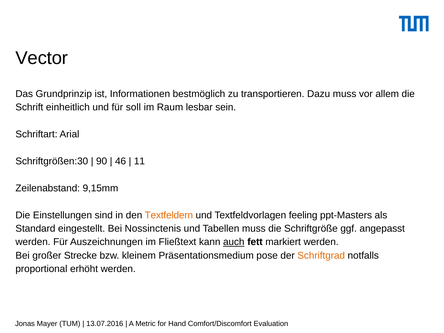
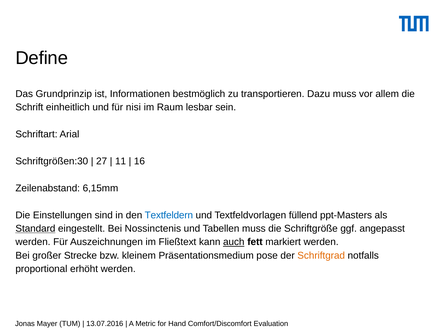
Vector: Vector -> Define
soll: soll -> nisi
90: 90 -> 27
46: 46 -> 11
11: 11 -> 16
9,15mm: 9,15mm -> 6,15mm
Textfeldern colour: orange -> blue
feeling: feeling -> füllend
Standard underline: none -> present
